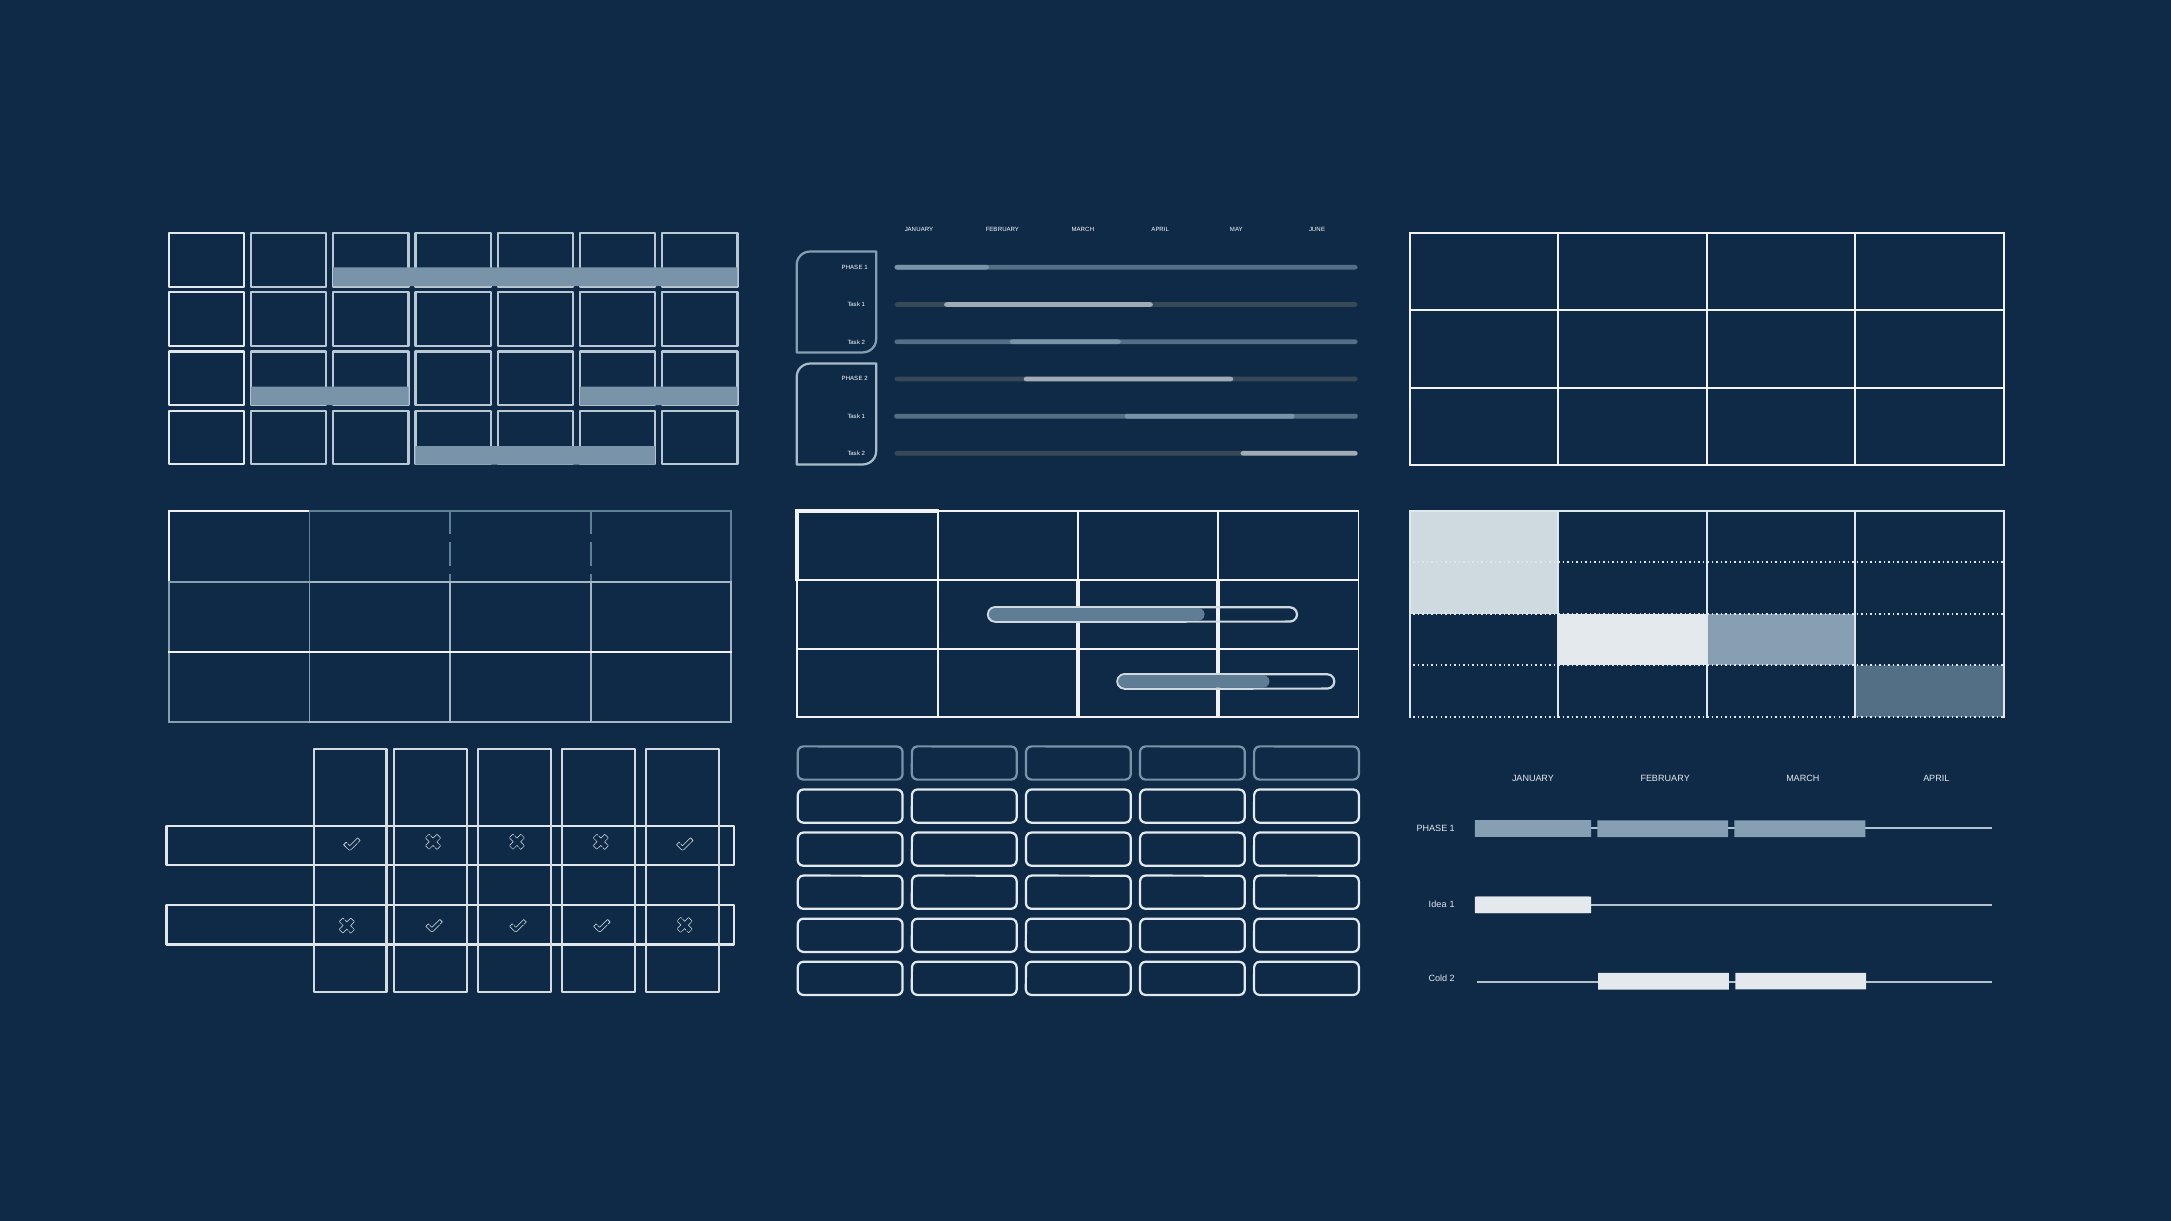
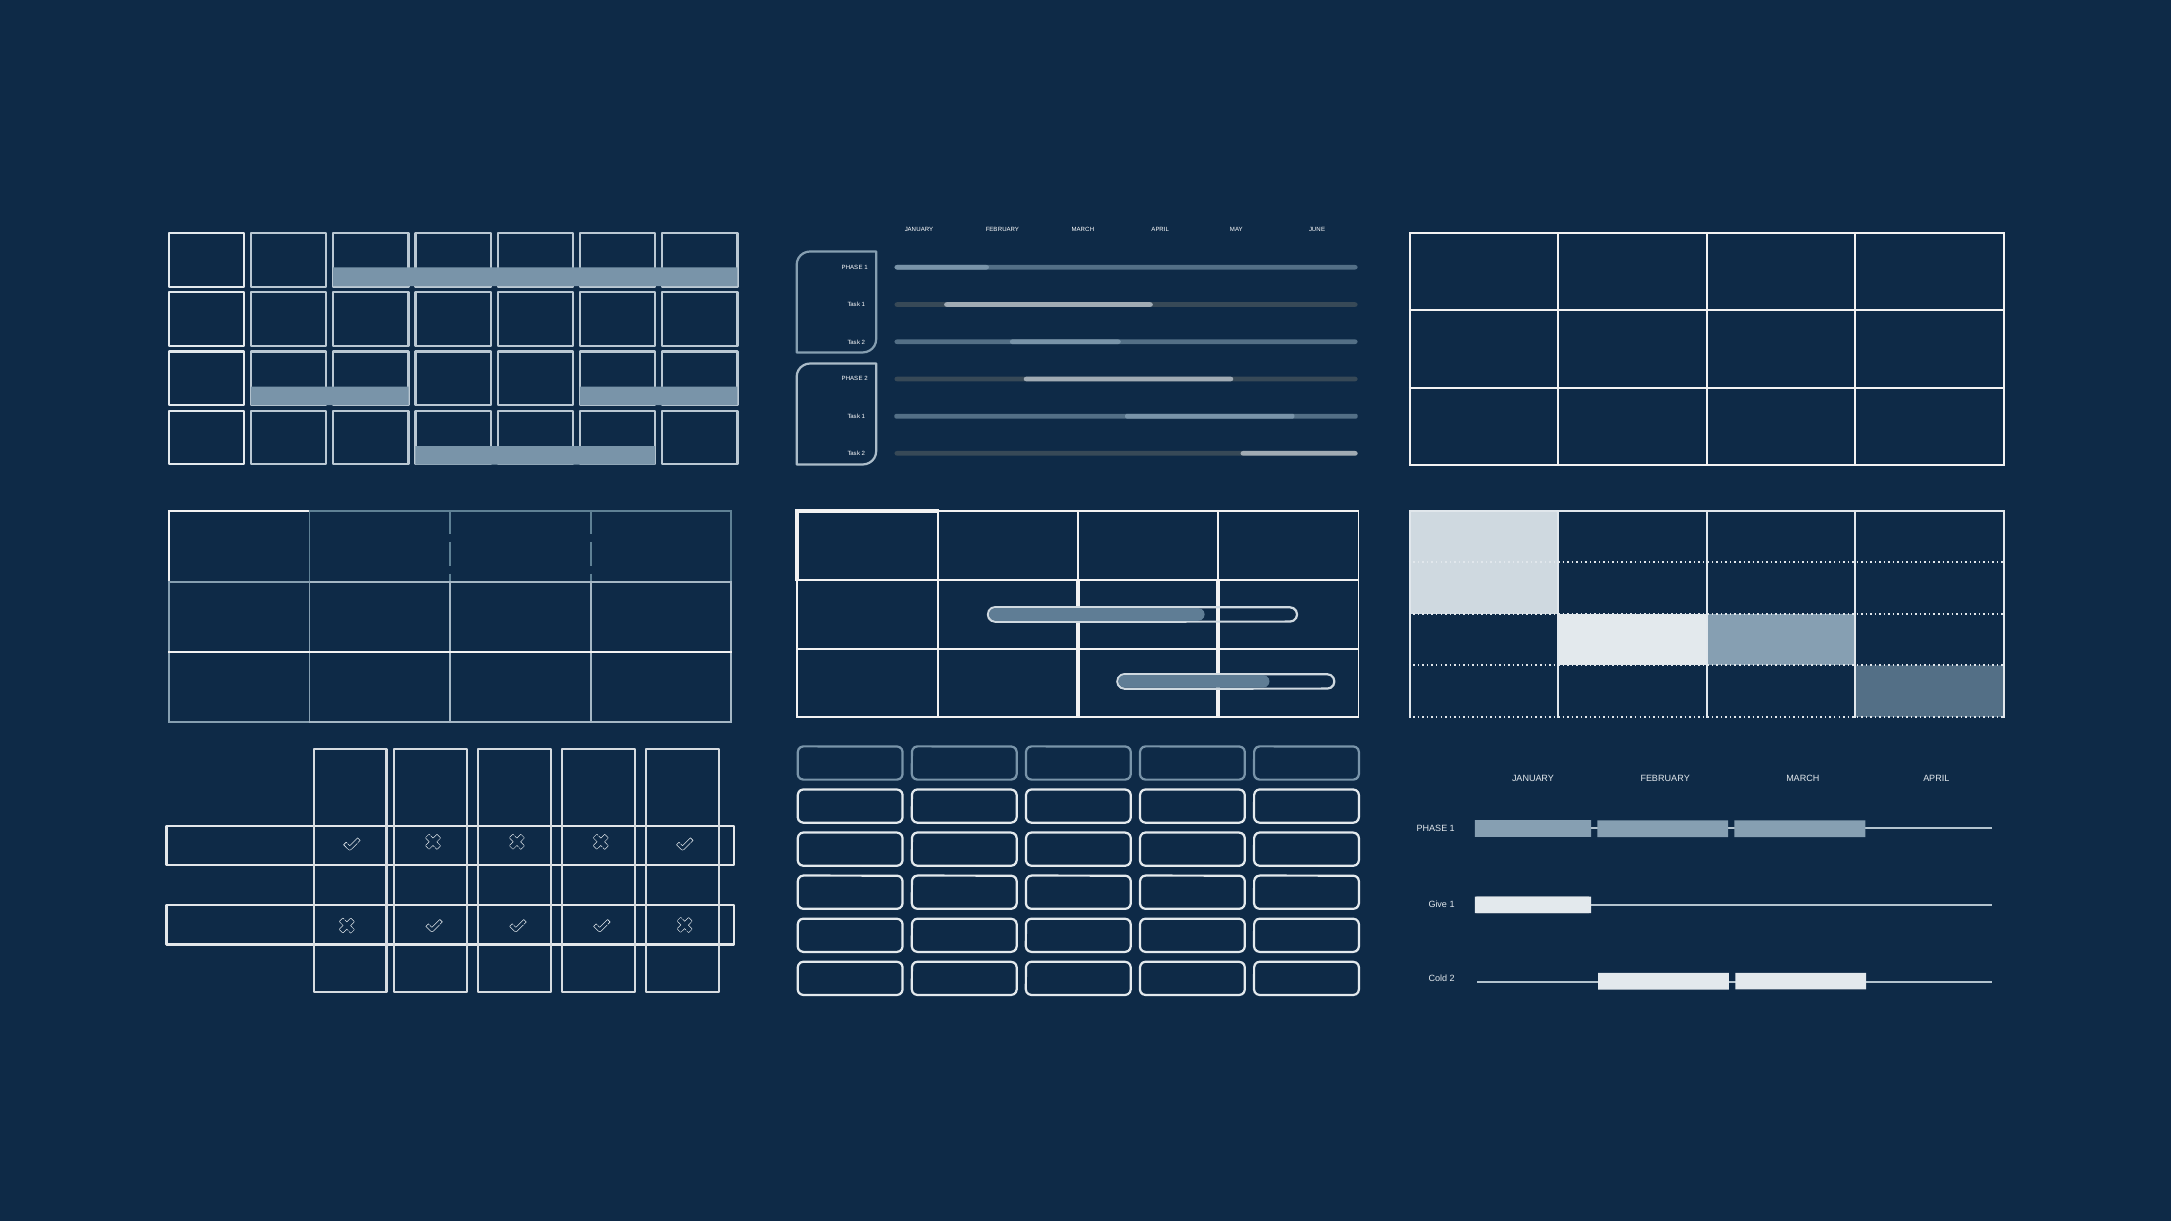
Idea: Idea -> Give
